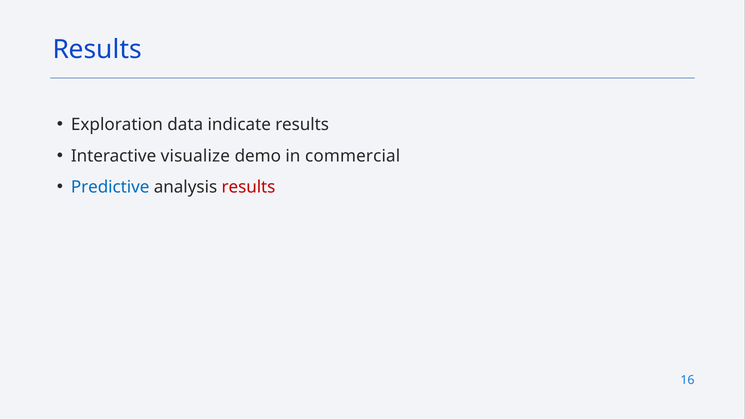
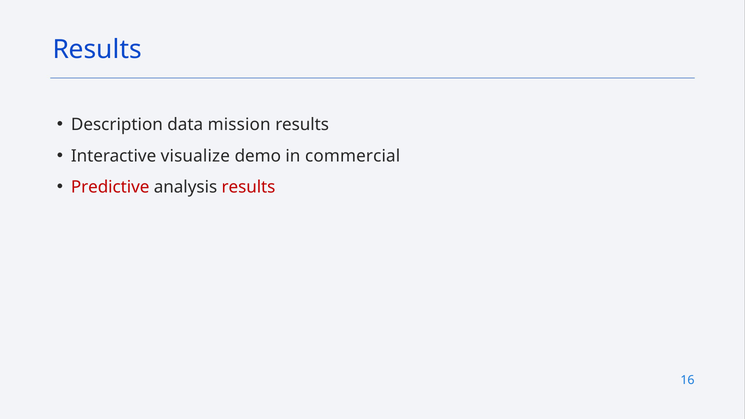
Exploration: Exploration -> Description
indicate: indicate -> mission
Predictive colour: blue -> red
